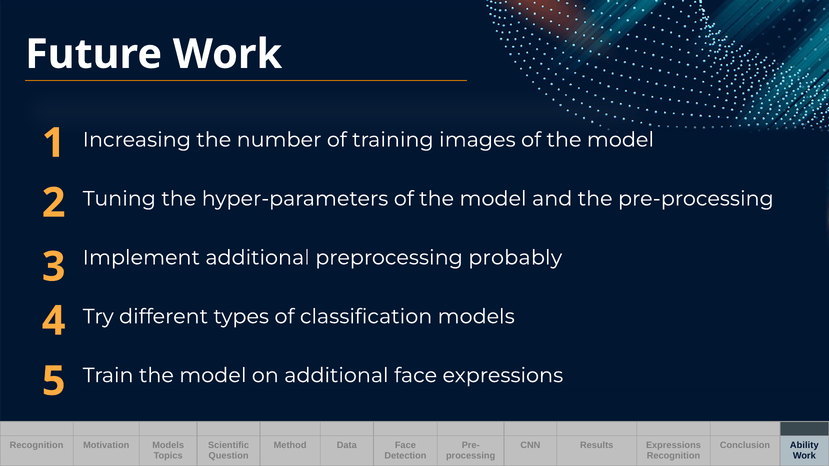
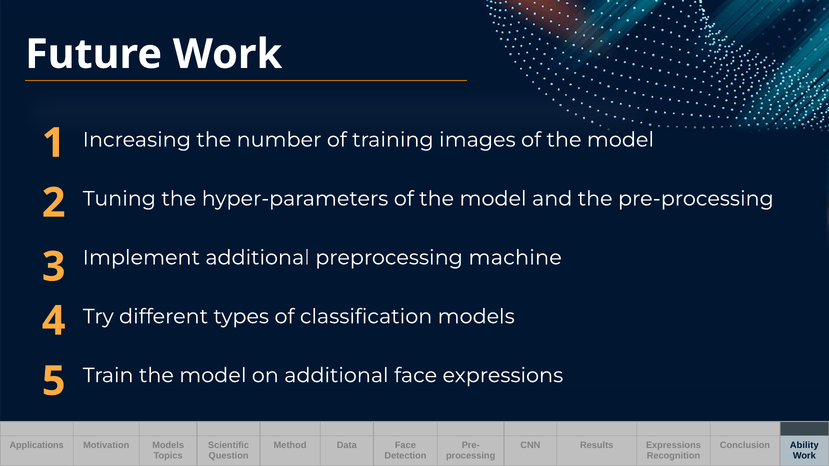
probably: probably -> machine
Recognition at (37, 445): Recognition -> Applications
